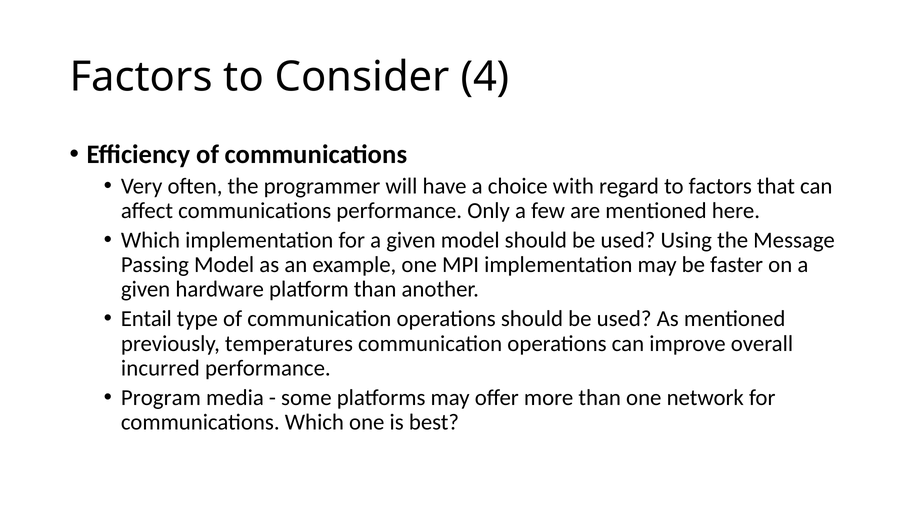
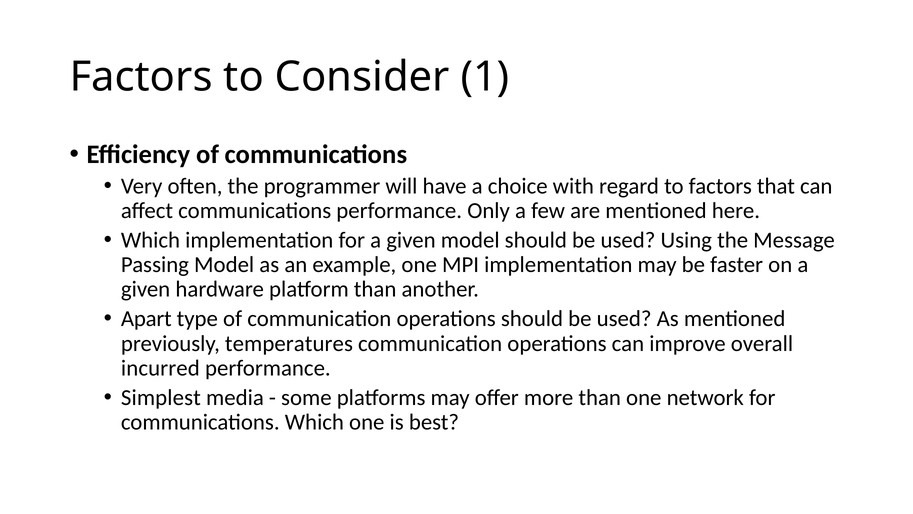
4: 4 -> 1
Entail: Entail -> Apart
Program: Program -> Simplest
